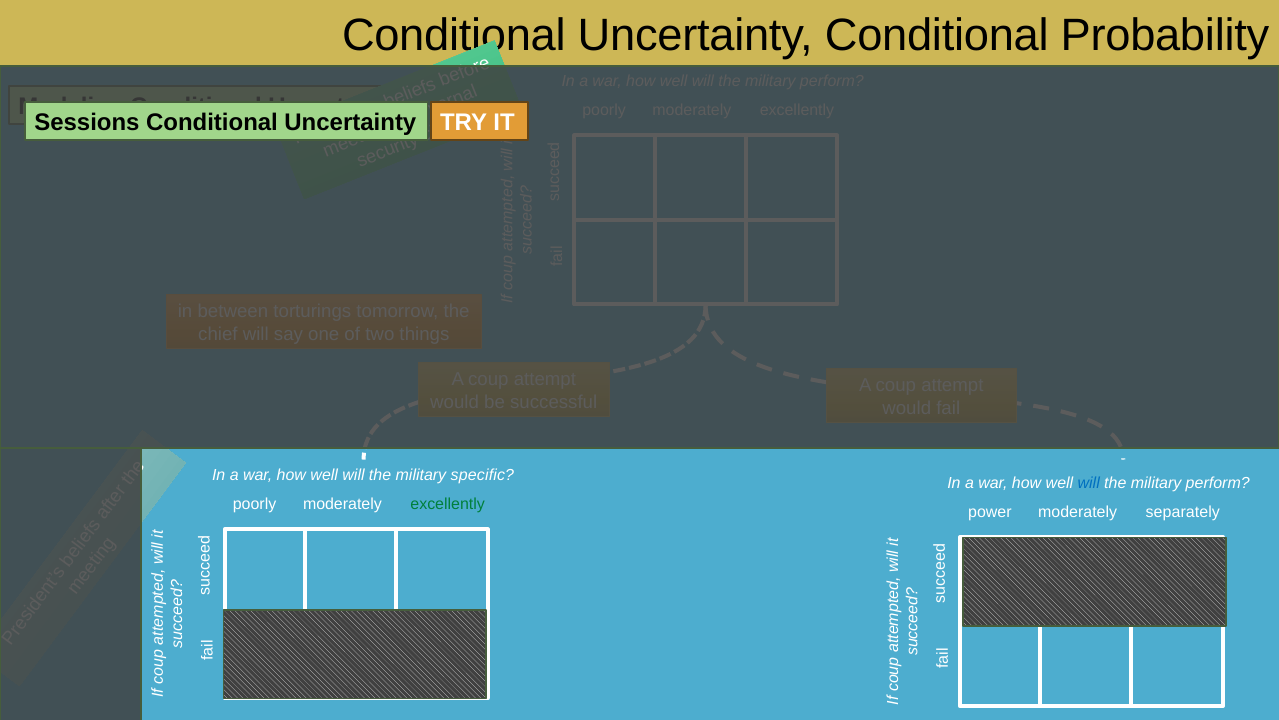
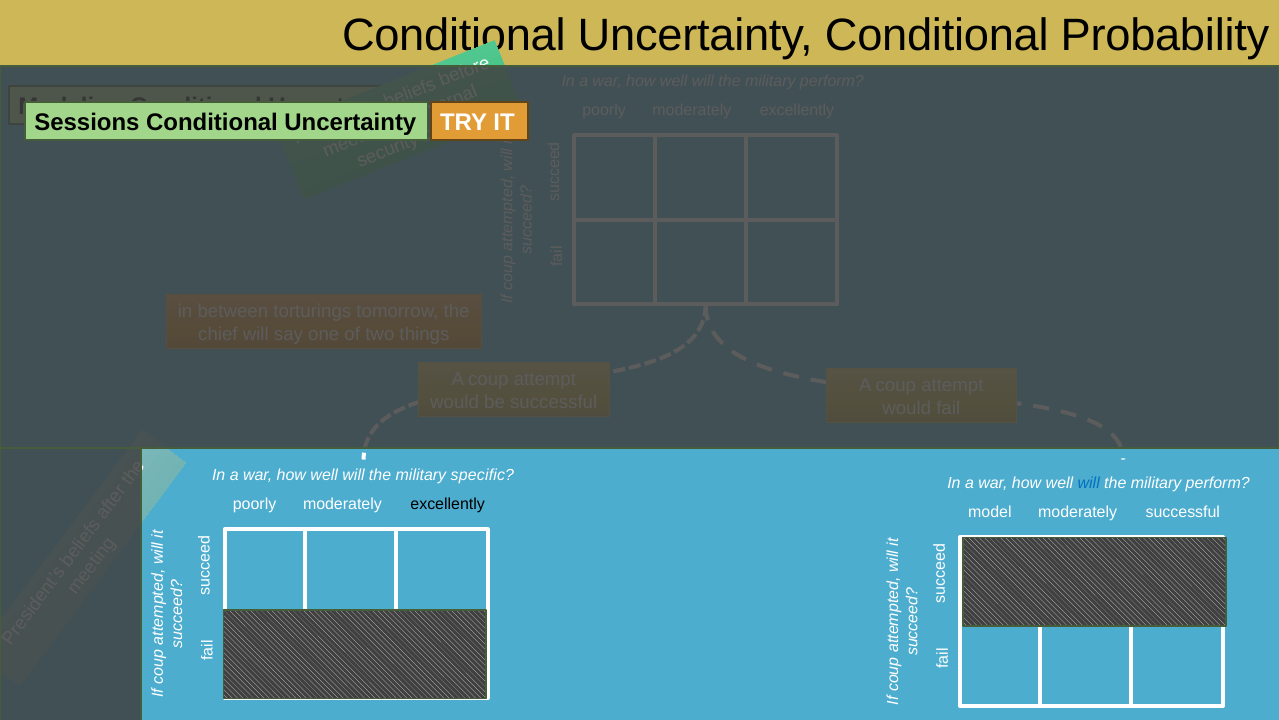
excellently at (448, 504) colour: green -> black
power: power -> model
moderately separately: separately -> successful
